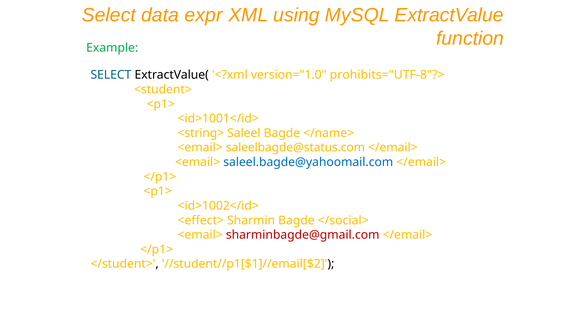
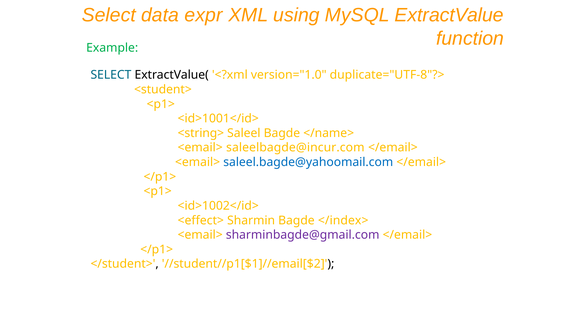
prohibits="UTF-8"?>: prohibits="UTF-8"?> -> duplicate="UTF-8"?>
saleelbagde@status.com: saleelbagde@status.com -> saleelbagde@incur.com
</social>: </social> -> </index>
sharminbagde@gmail.com colour: red -> purple
